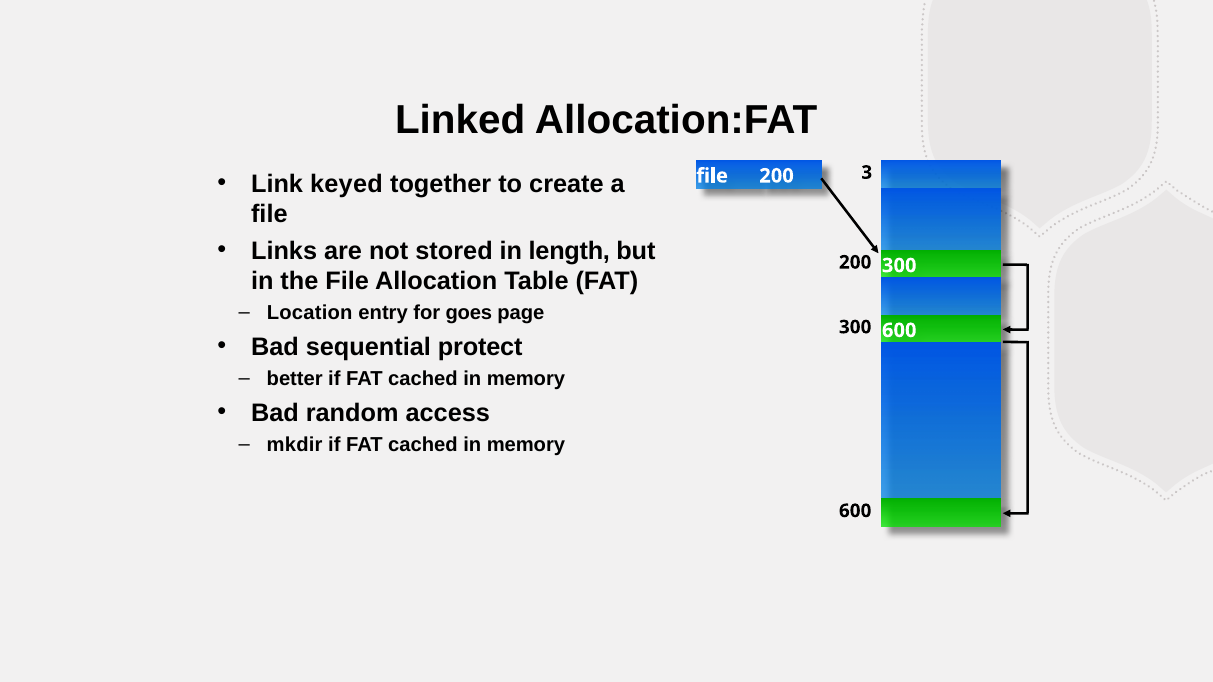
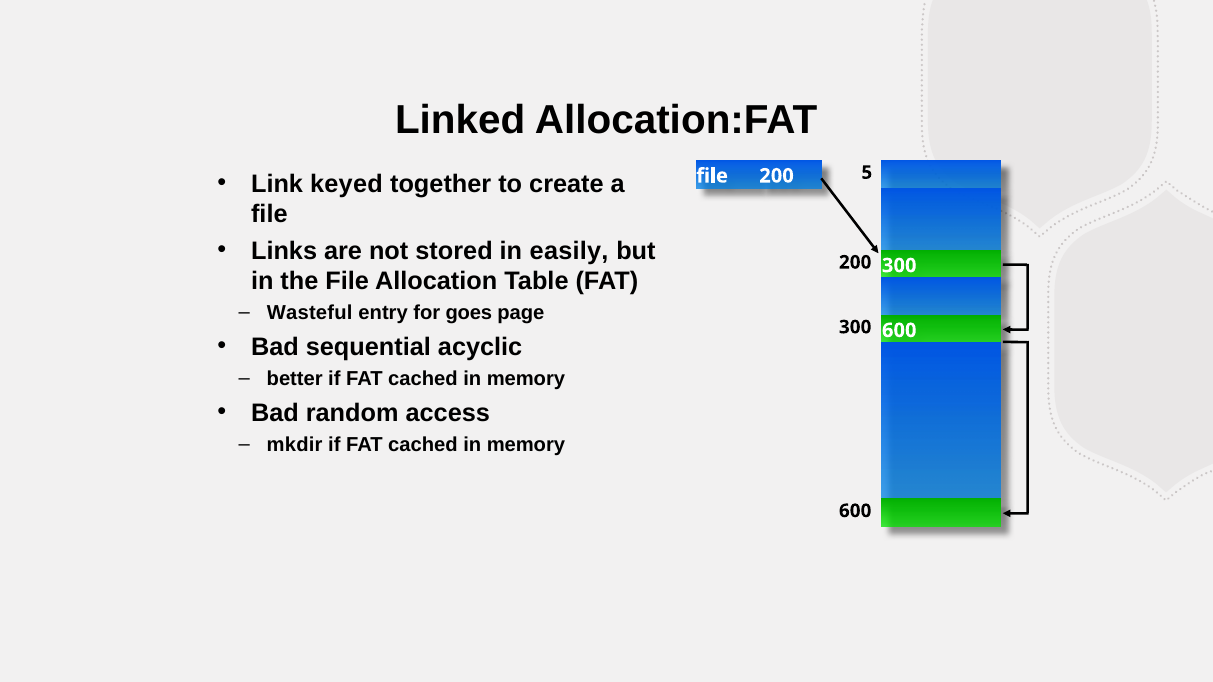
3: 3 -> 5
length: length -> easily
Location: Location -> Wasteful
protect: protect -> acyclic
